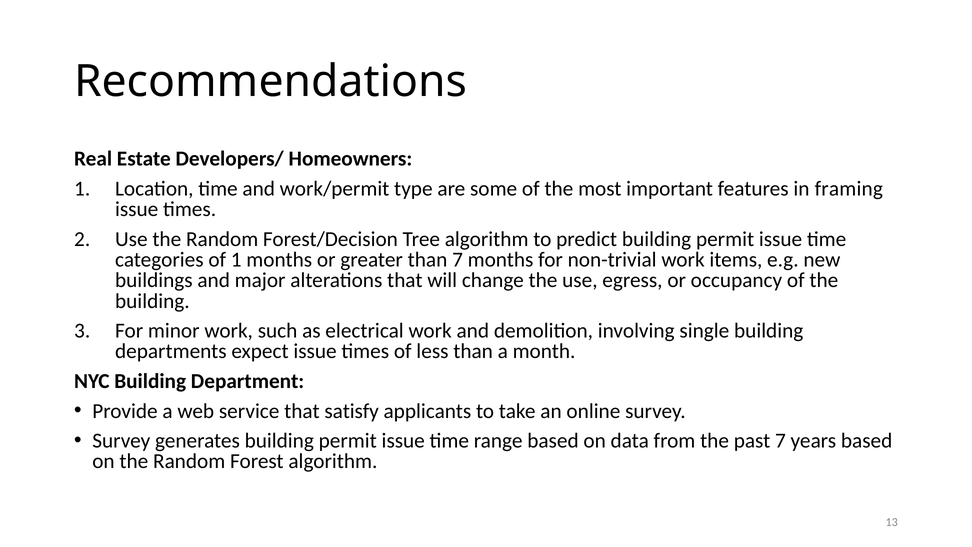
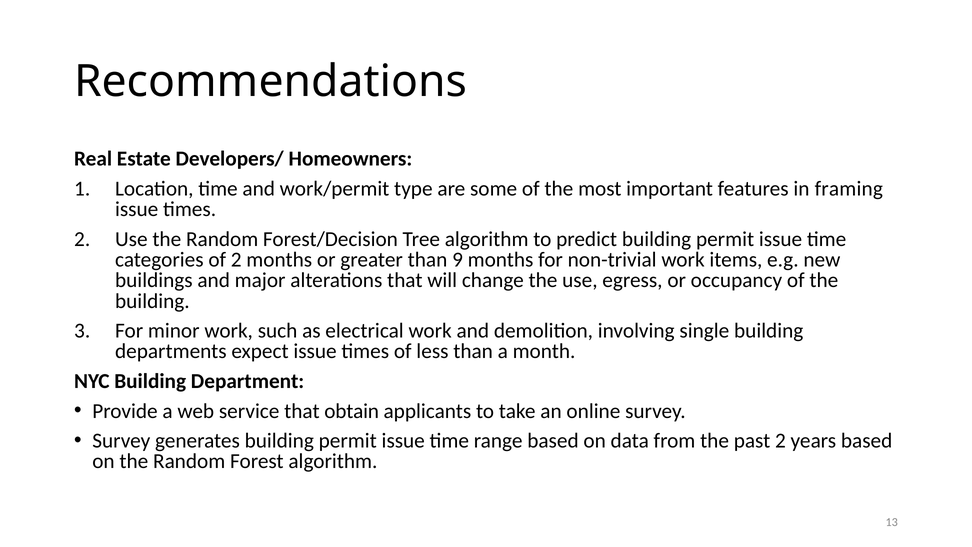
of 1: 1 -> 2
than 7: 7 -> 9
satisfy: satisfy -> obtain
past 7: 7 -> 2
